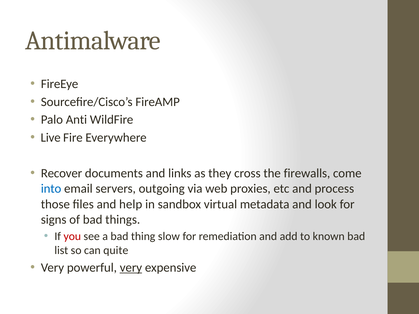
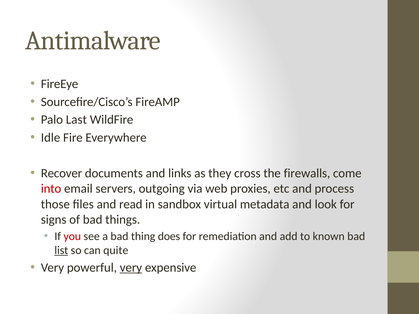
Anti: Anti -> Last
Live: Live -> Idle
into colour: blue -> red
help: help -> read
slow: slow -> does
list underline: none -> present
